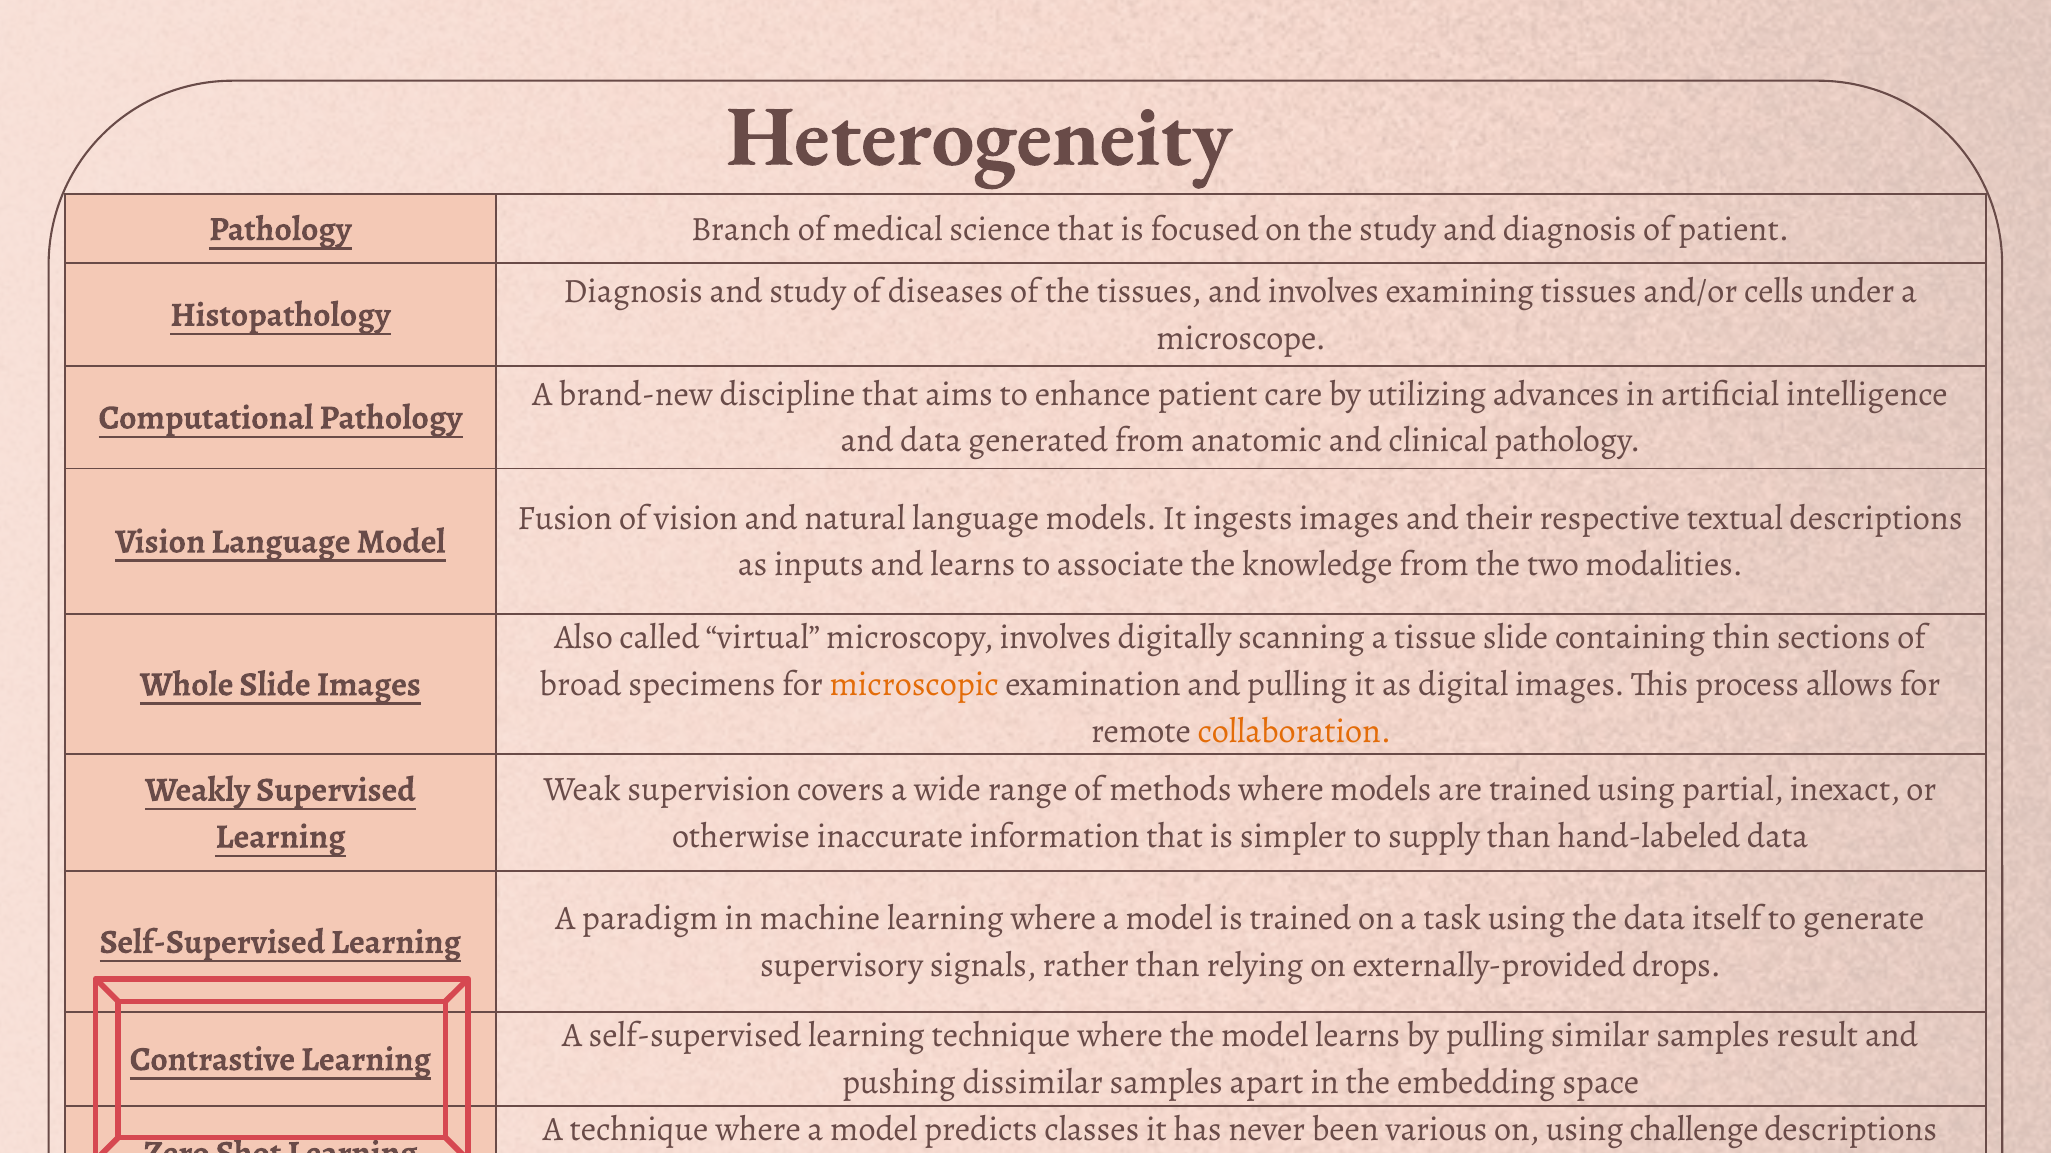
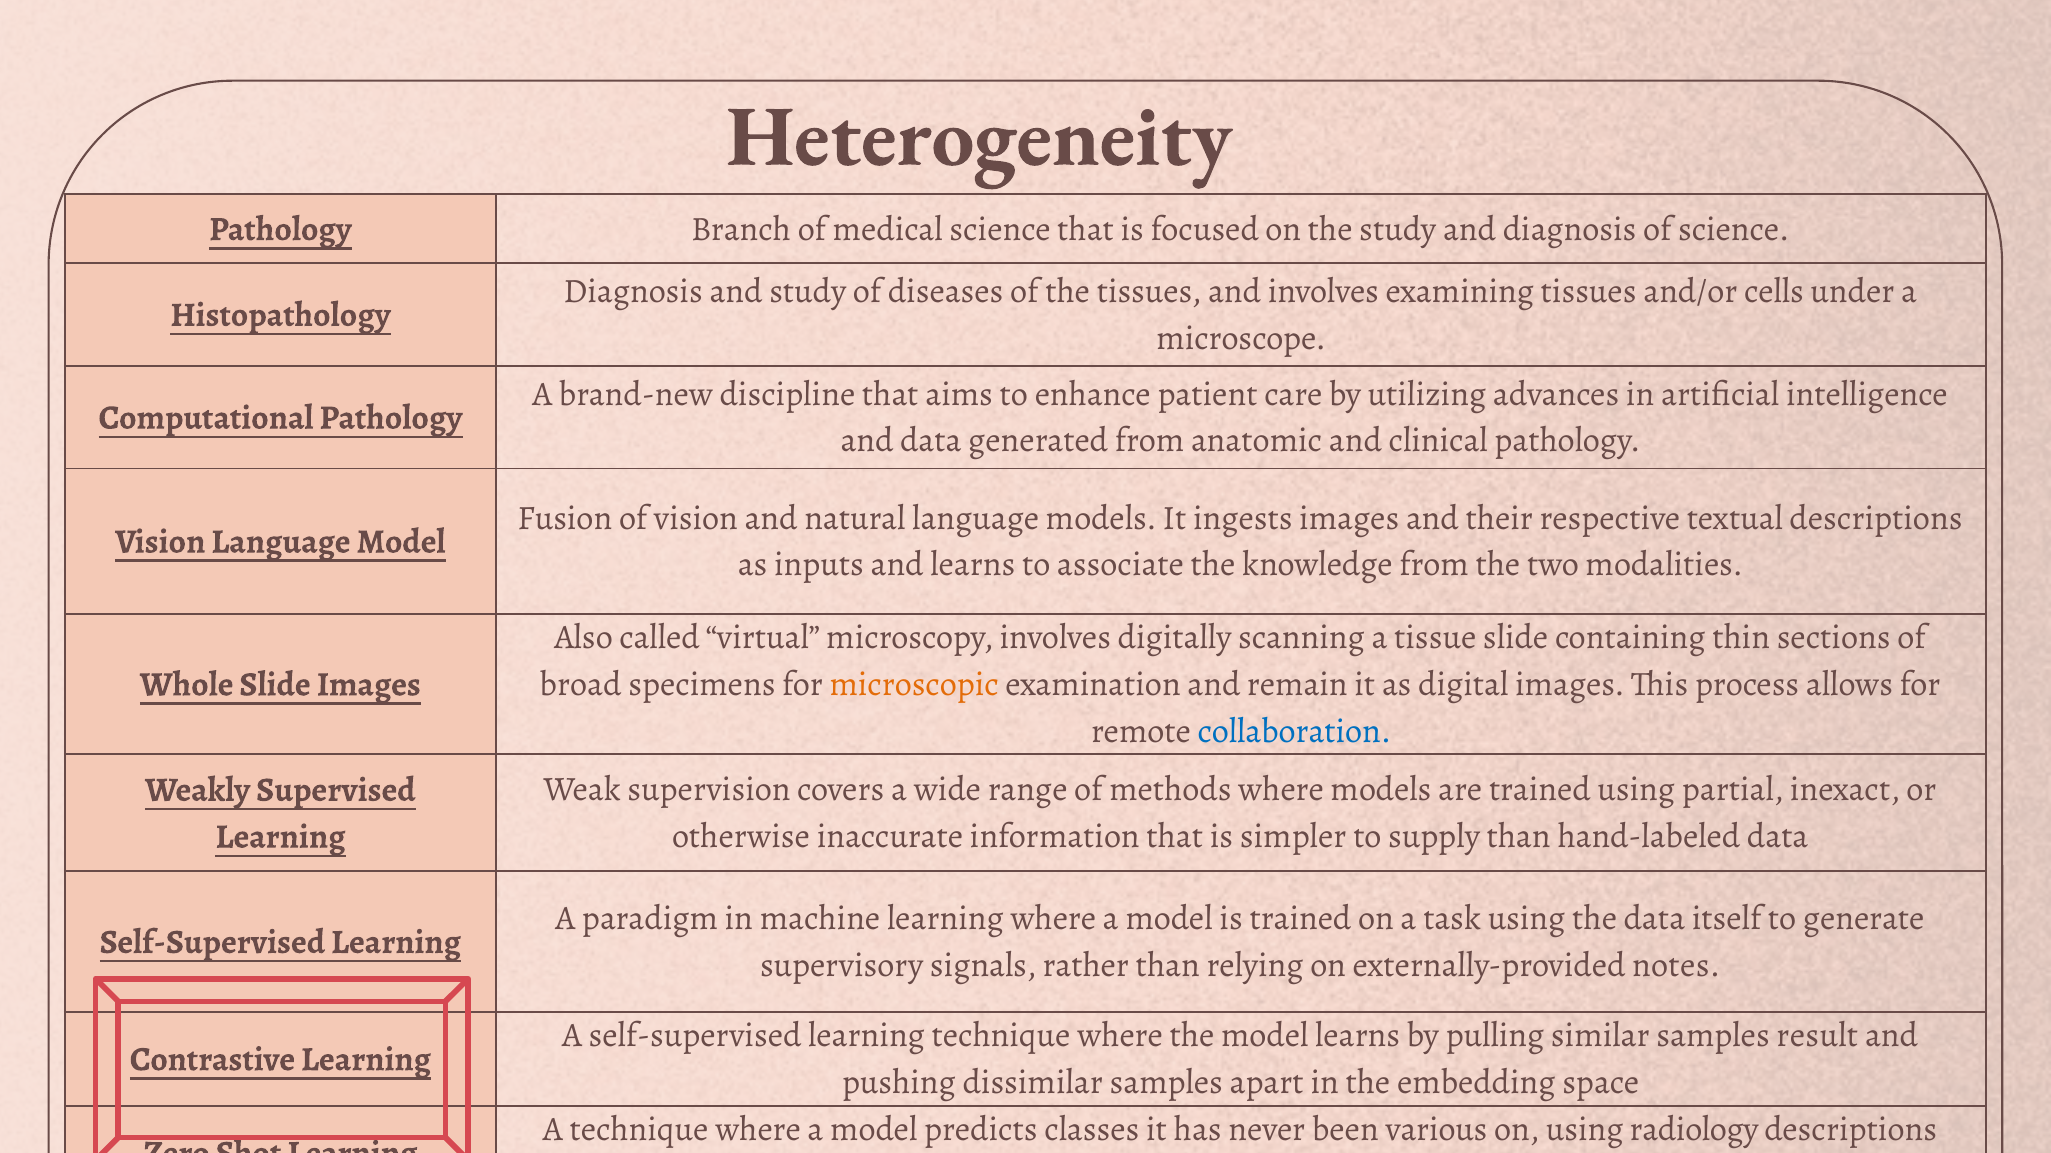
of patient: patient -> science
and pulling: pulling -> remain
collaboration colour: orange -> blue
drops: drops -> notes
challenge: challenge -> radiology
